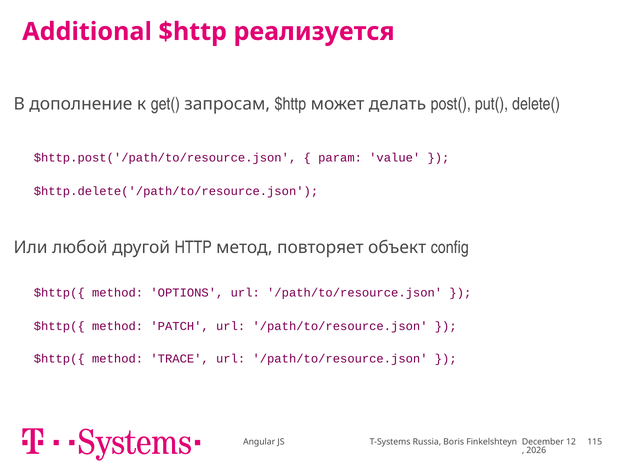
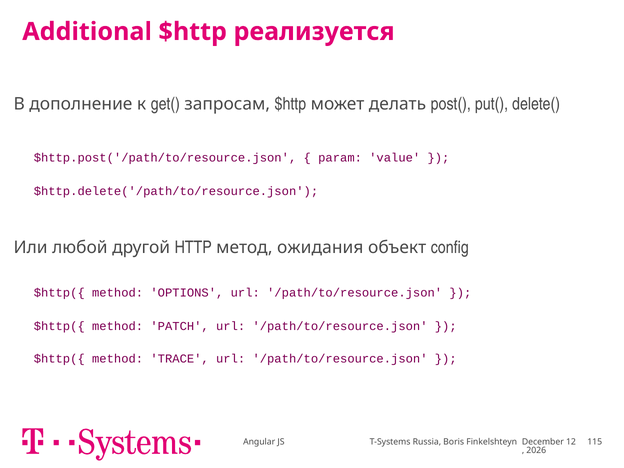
повторяет: повторяет -> ожидания
